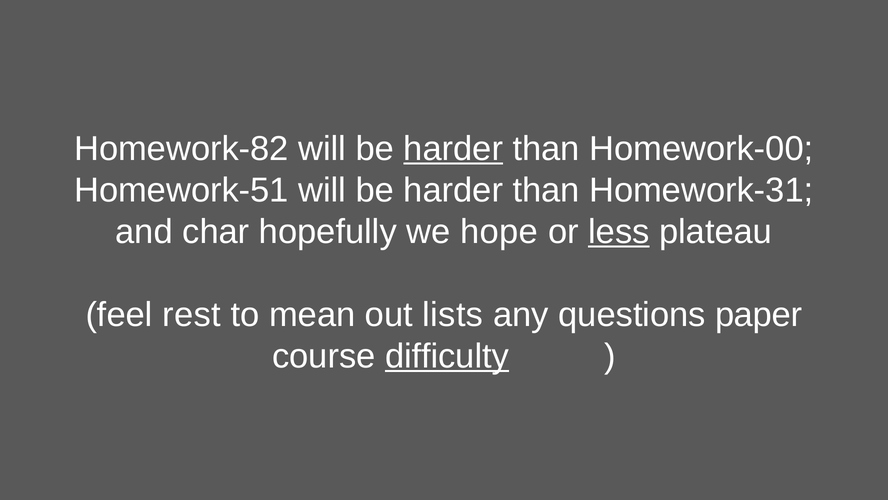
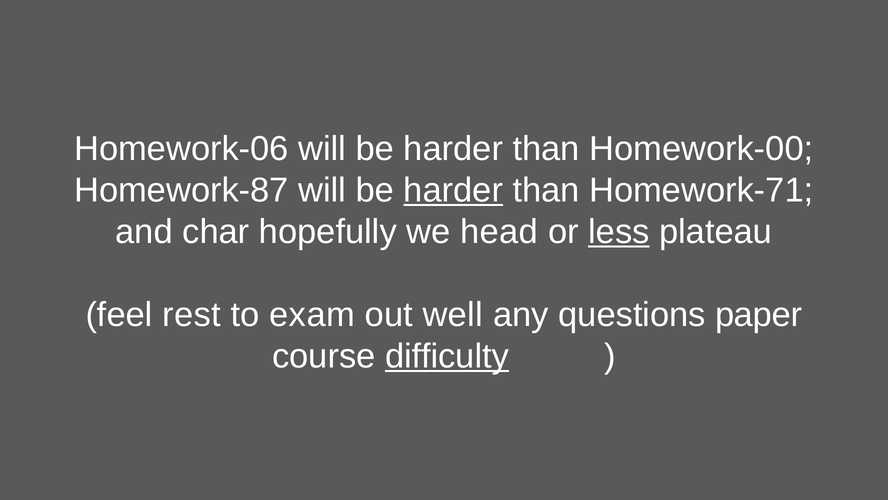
Homework-82: Homework-82 -> Homework-06
harder at (453, 148) underline: present -> none
Homework-51: Homework-51 -> Homework-87
harder at (453, 190) underline: none -> present
Homework-31: Homework-31 -> Homework-71
hope: hope -> head
mean: mean -> exam
lists: lists -> well
